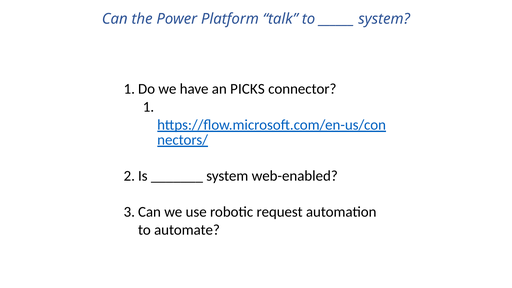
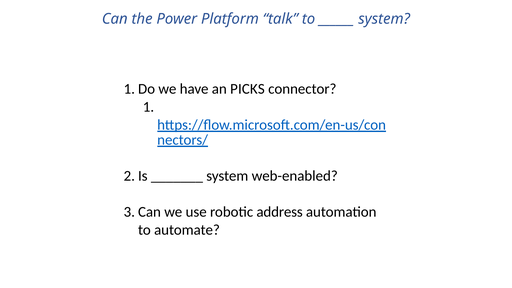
request: request -> address
